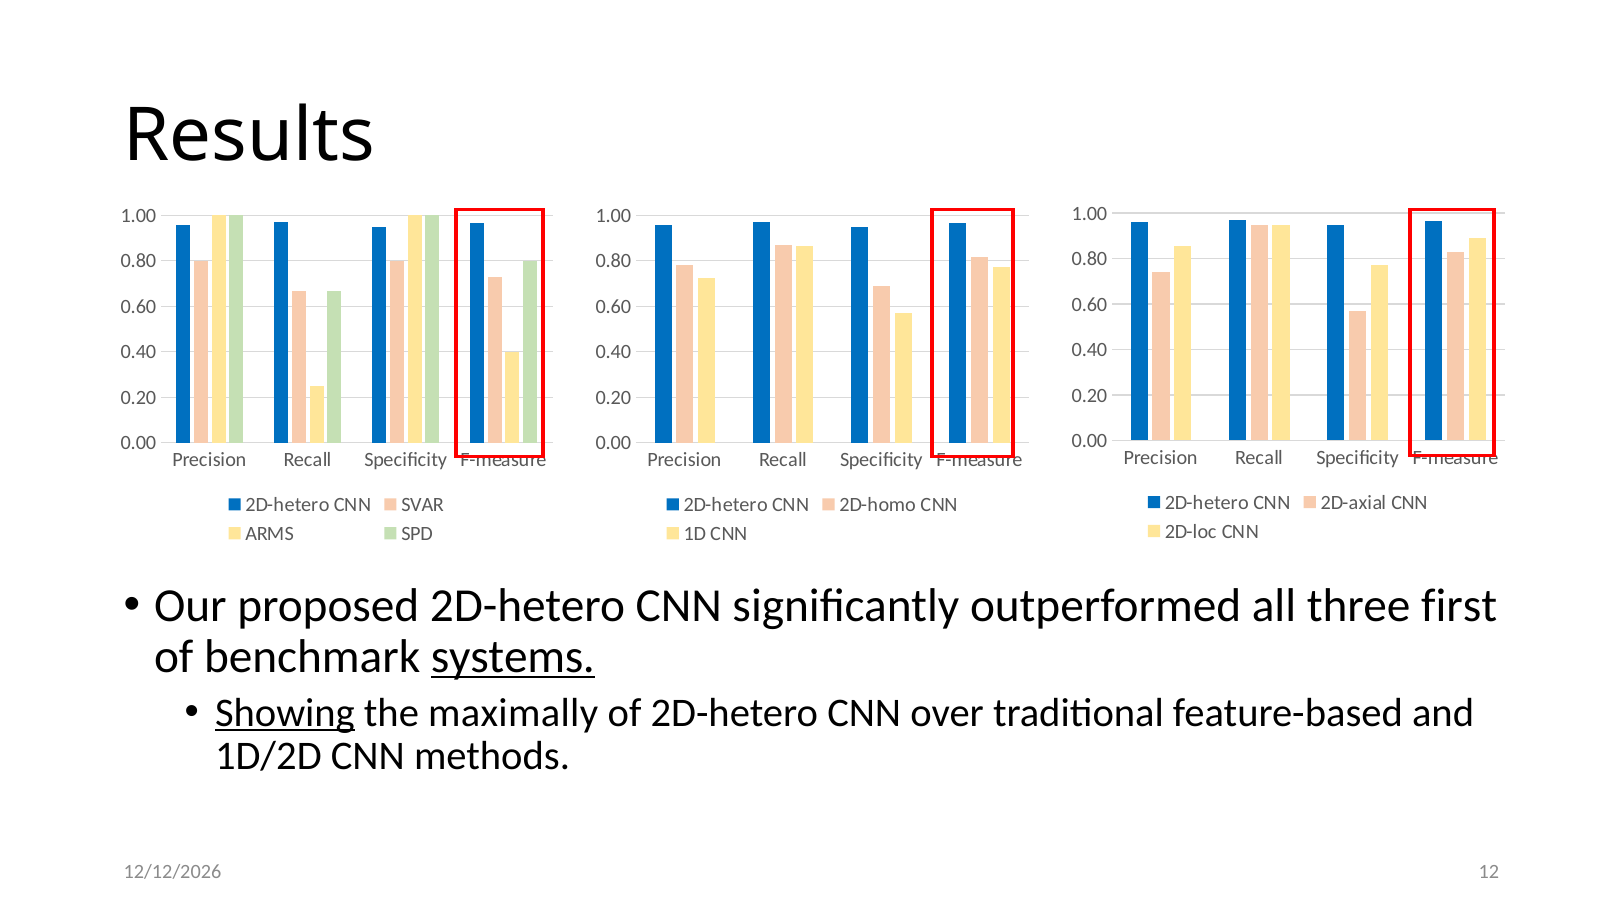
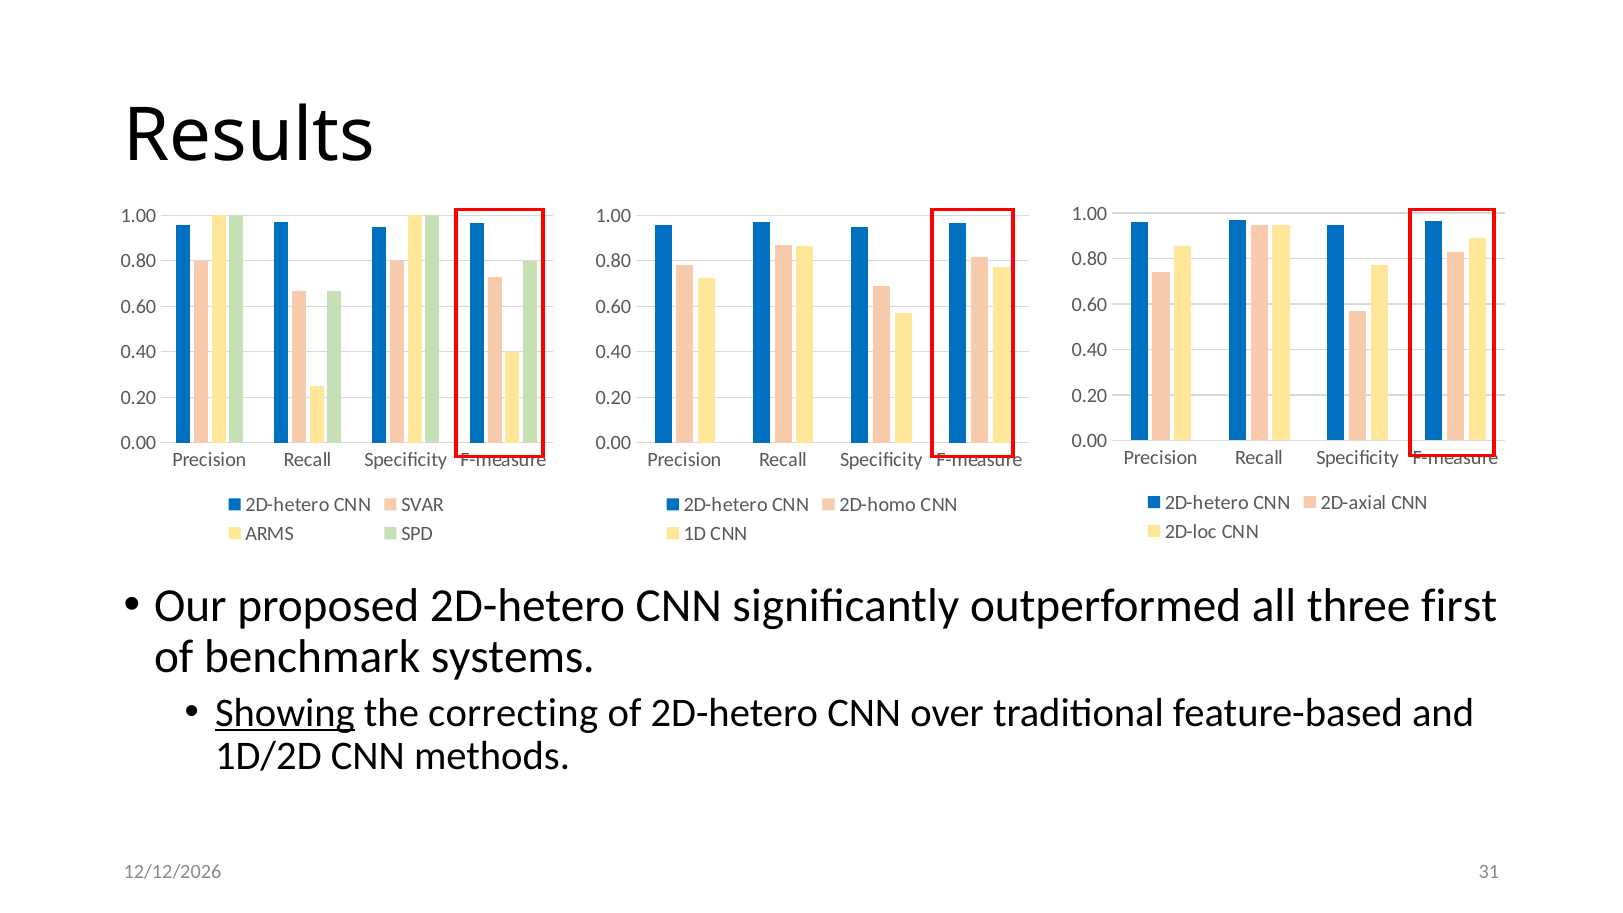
systems underline: present -> none
maximally: maximally -> correcting
12: 12 -> 31
